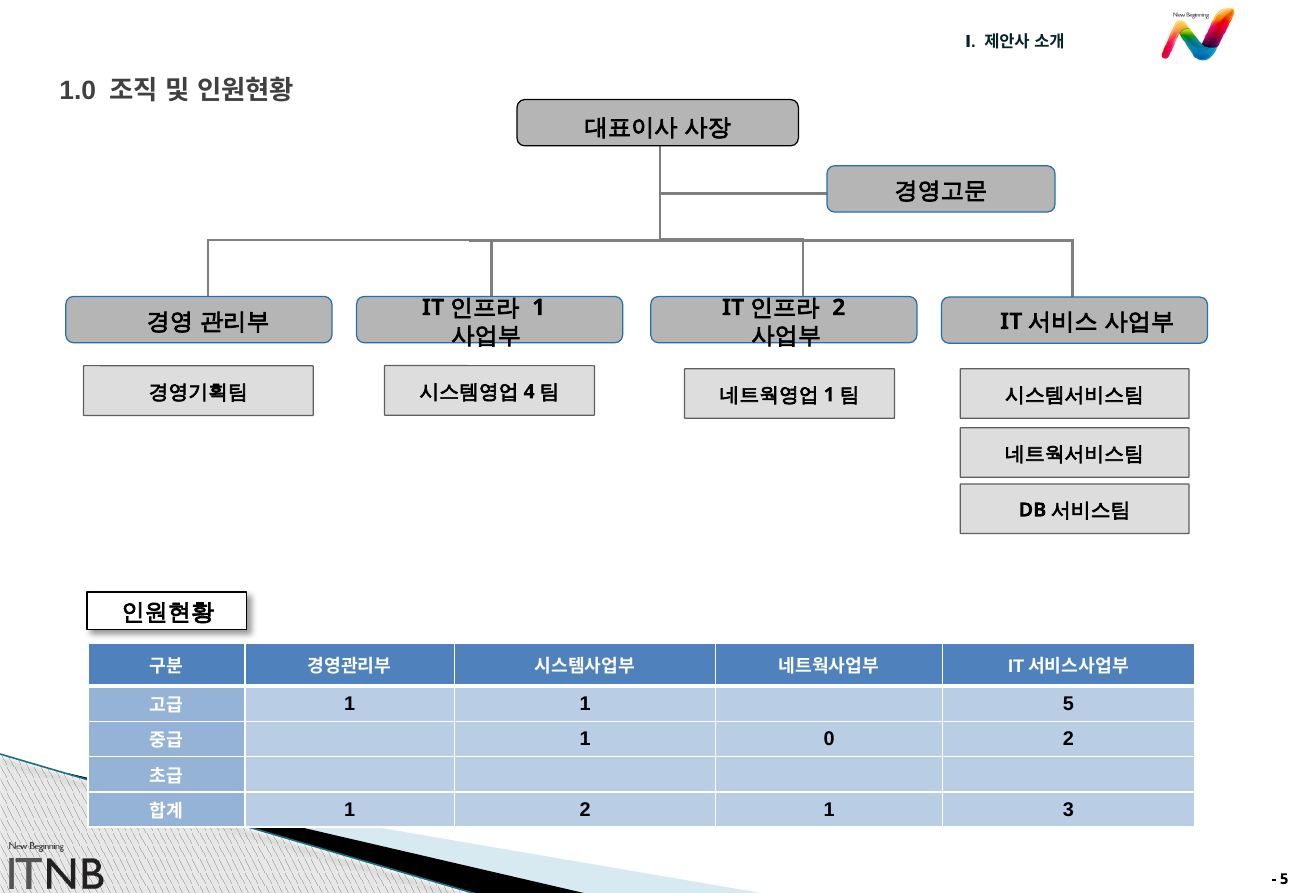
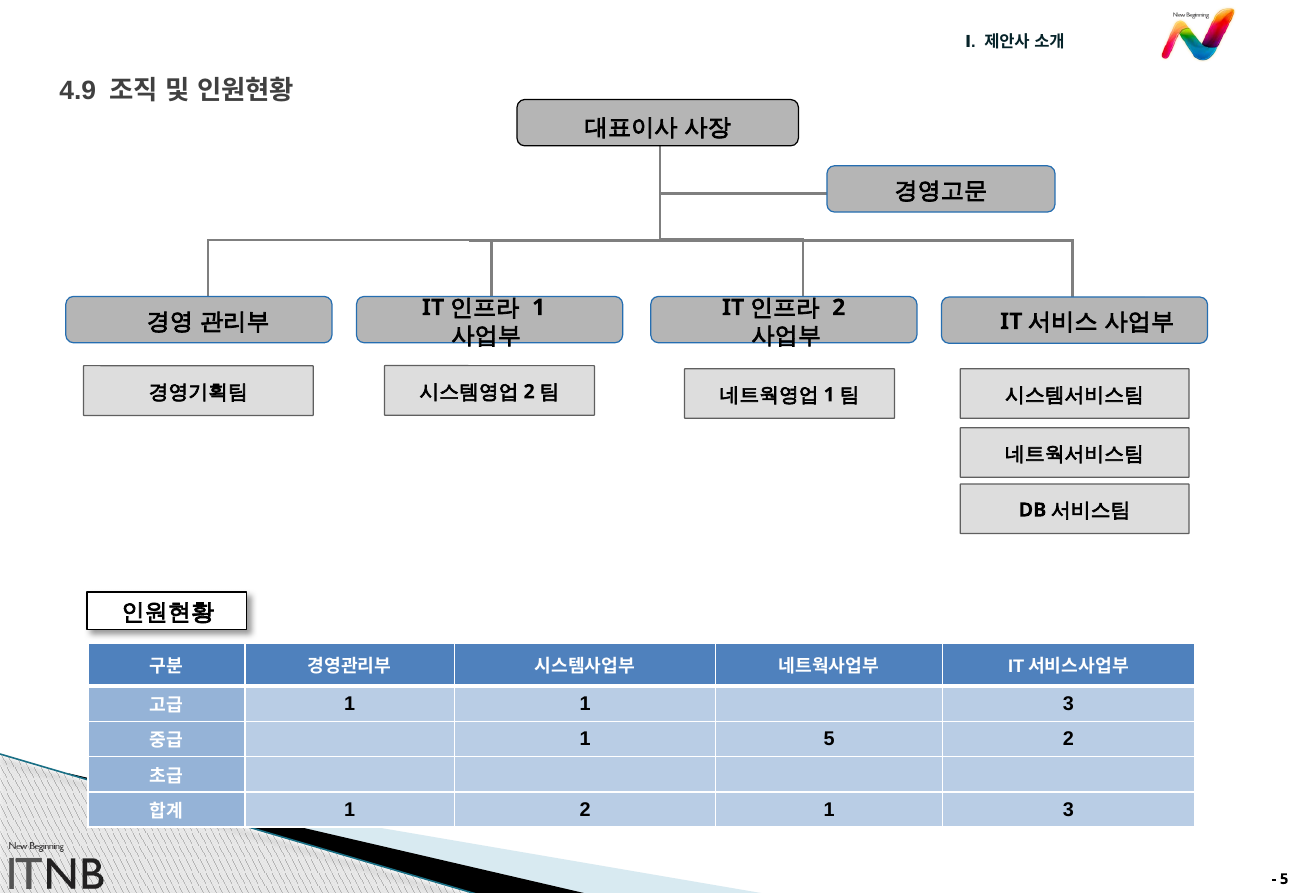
1.0: 1.0 -> 4.9
4 at (529, 392): 4 -> 2
1 1 5: 5 -> 3
1 0: 0 -> 5
